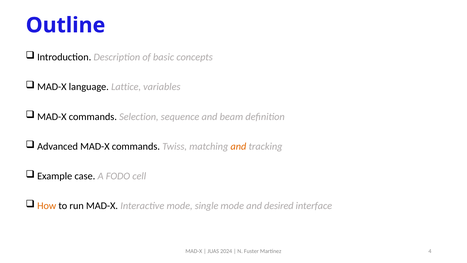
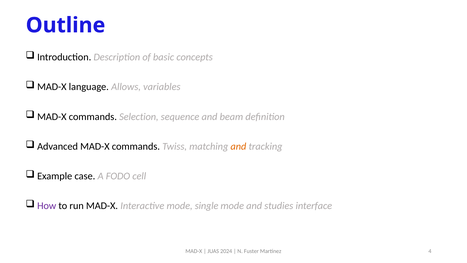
Lattice: Lattice -> Allows
How colour: orange -> purple
desired: desired -> studies
